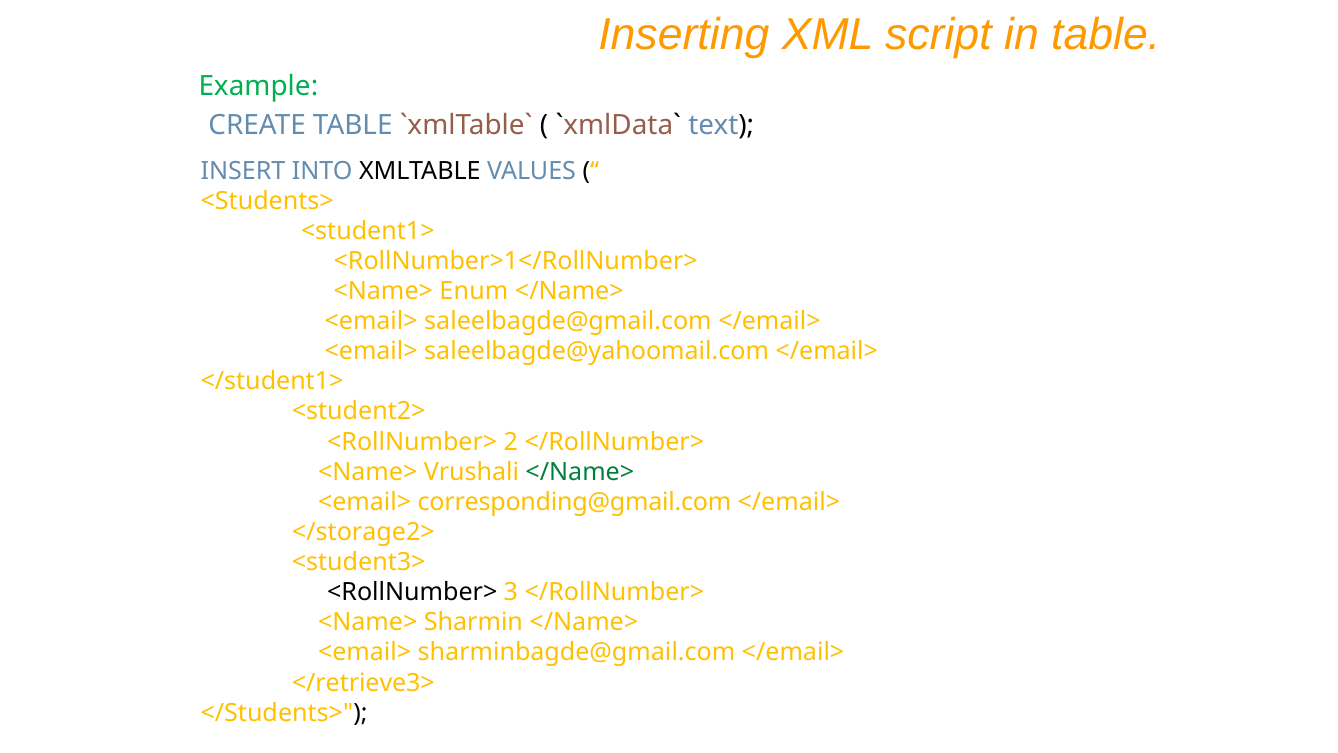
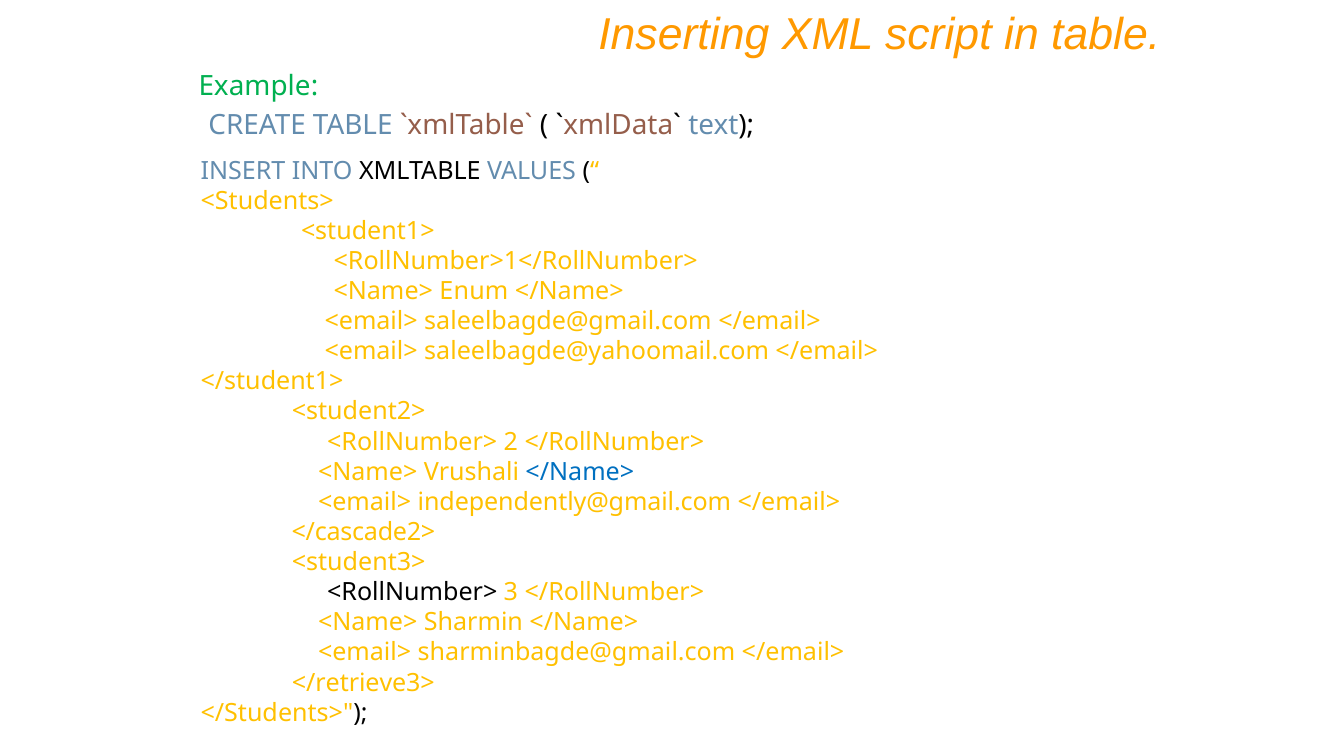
</Name> at (580, 472) colour: green -> blue
corresponding@gmail.com: corresponding@gmail.com -> independently@gmail.com
</storage2>: </storage2> -> </cascade2>
